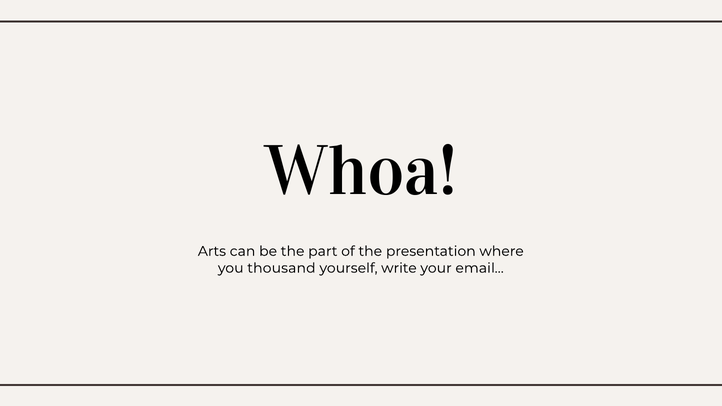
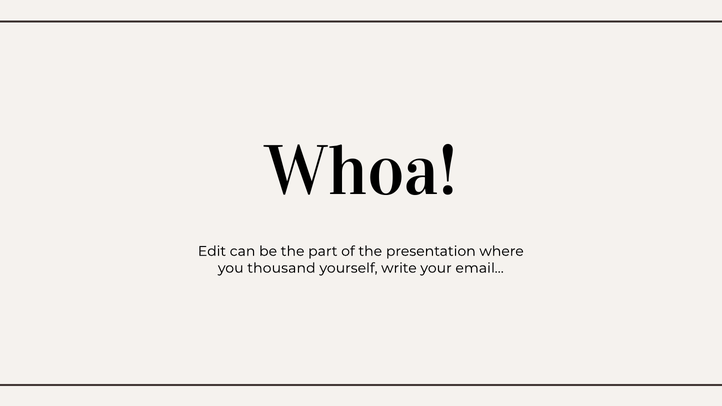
Arts: Arts -> Edit
